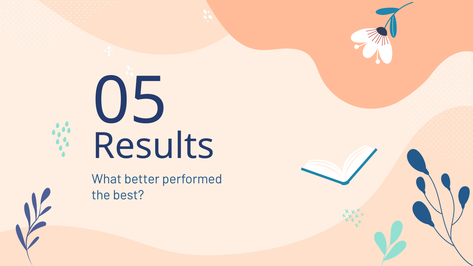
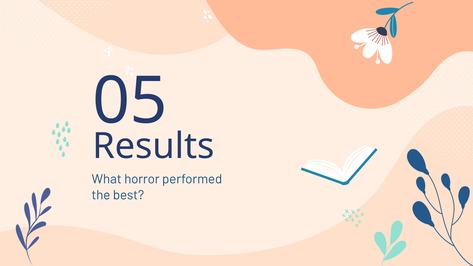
better: better -> horror
